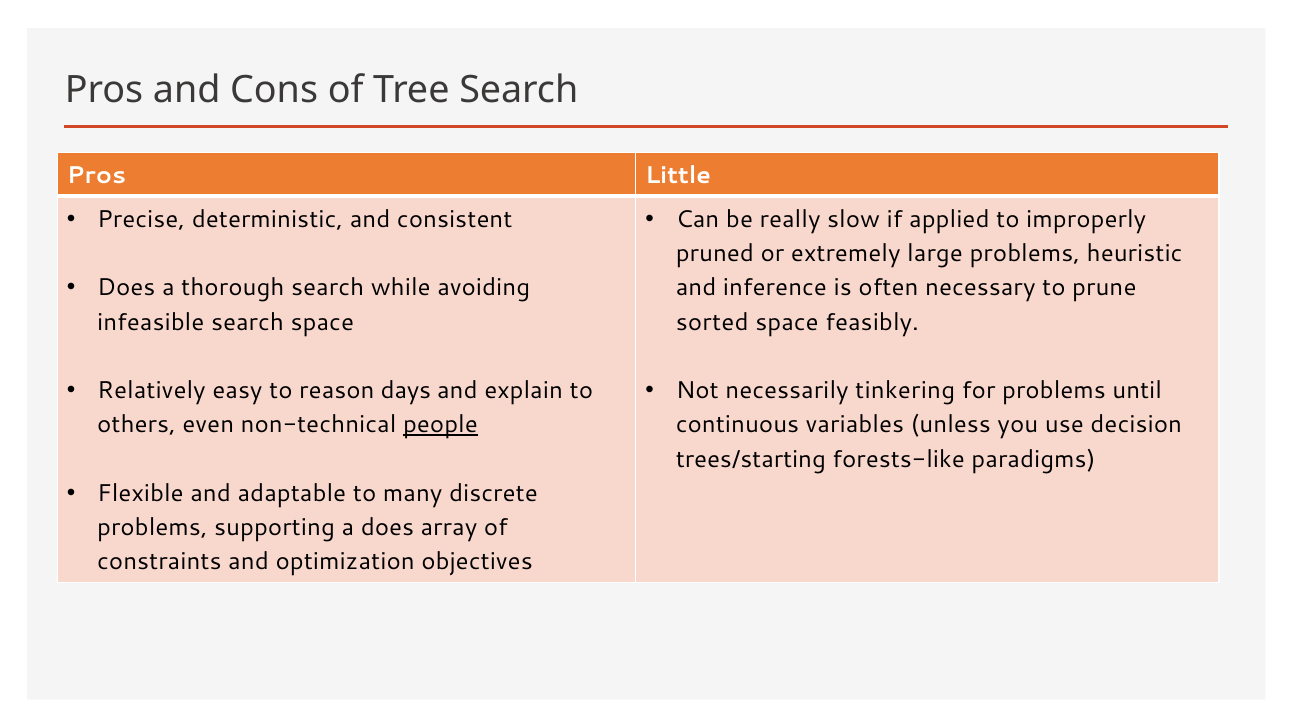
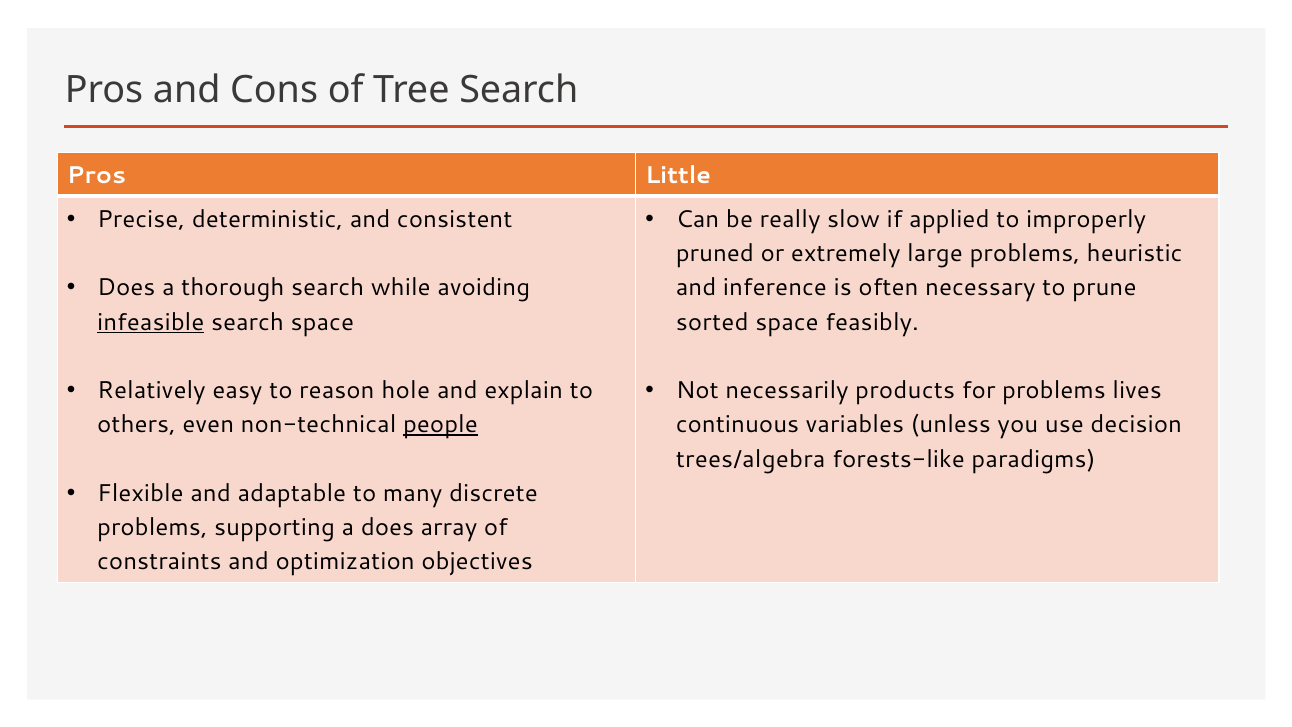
infeasible underline: none -> present
days: days -> hole
tinkering: tinkering -> products
until: until -> lives
trees/starting: trees/starting -> trees/algebra
